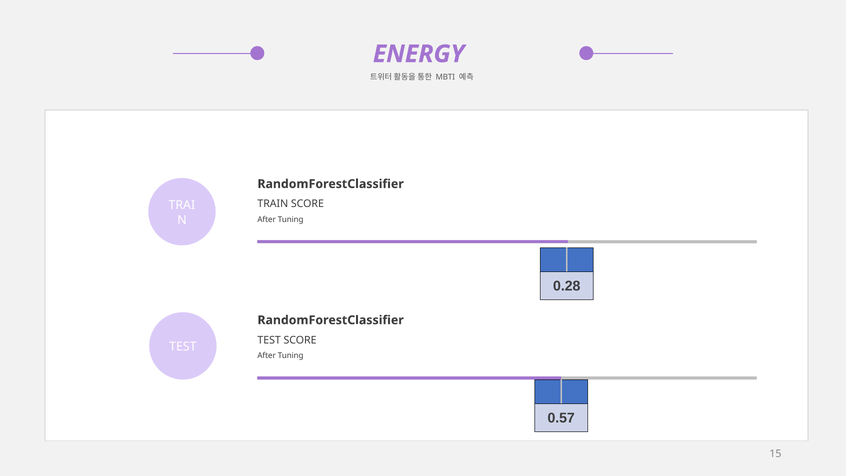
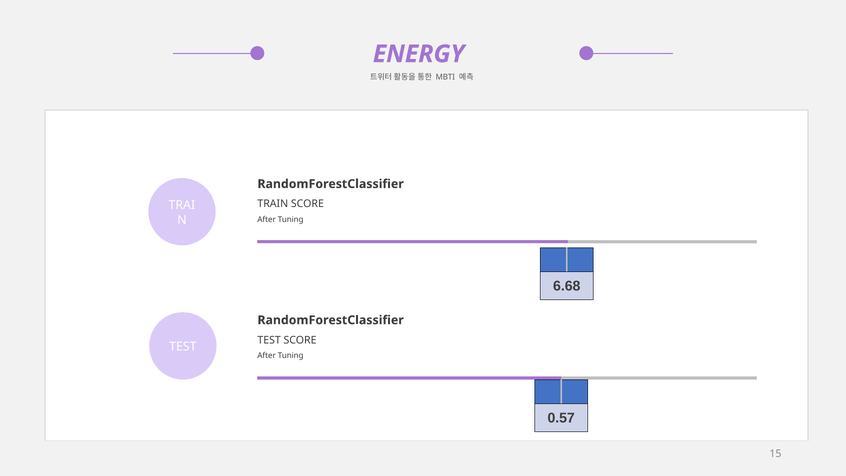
0.28: 0.28 -> 6.68
